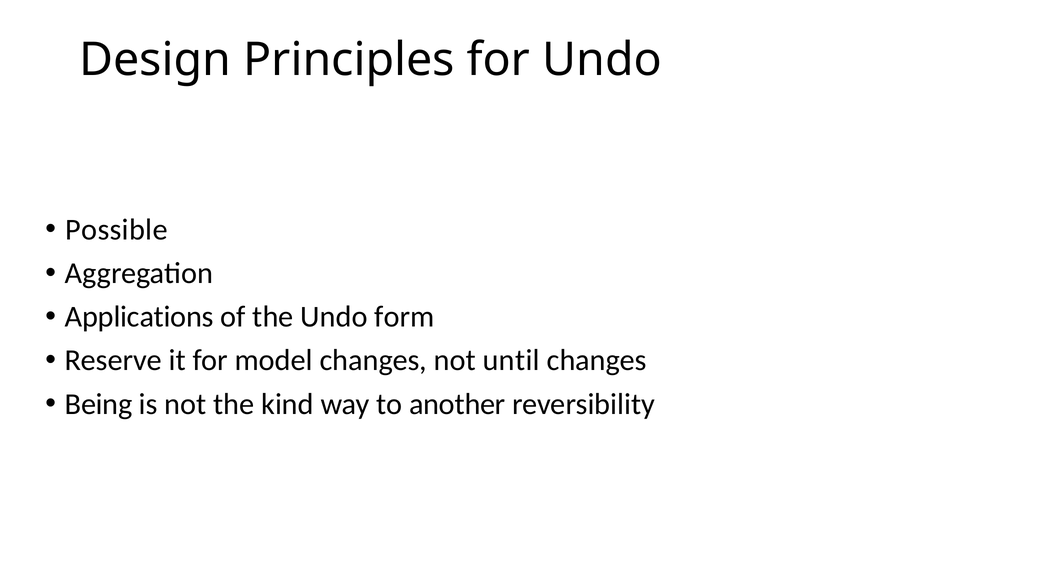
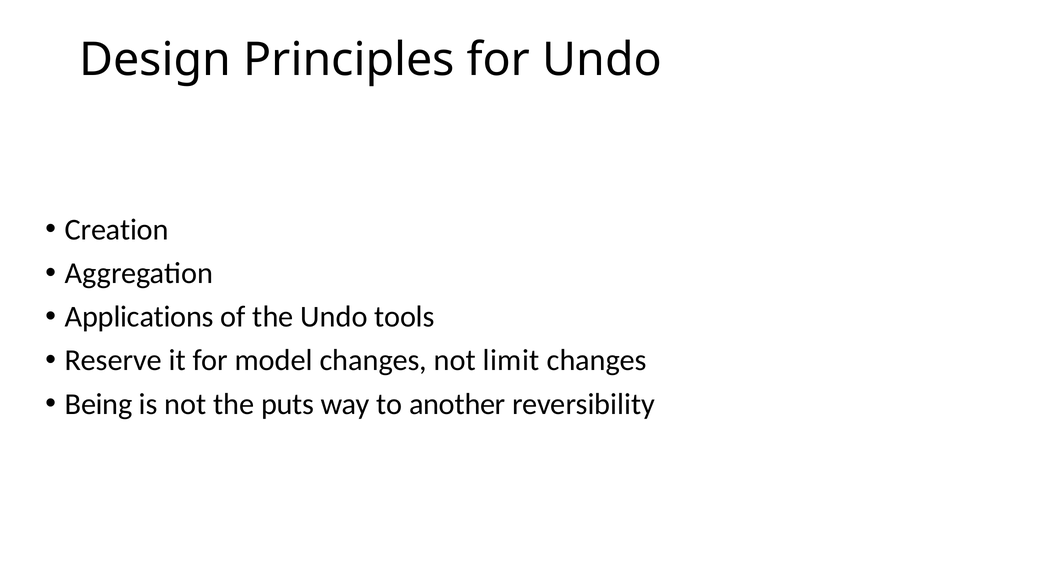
Possible: Possible -> Creation
form: form -> tools
until: until -> limit
kind: kind -> puts
